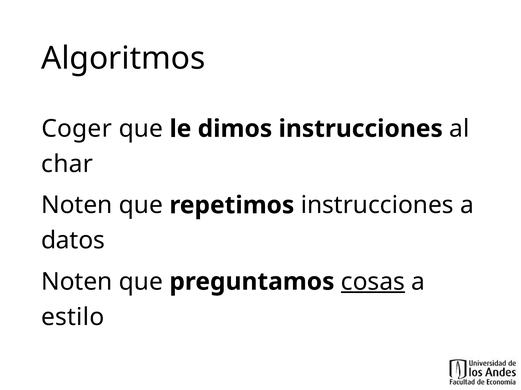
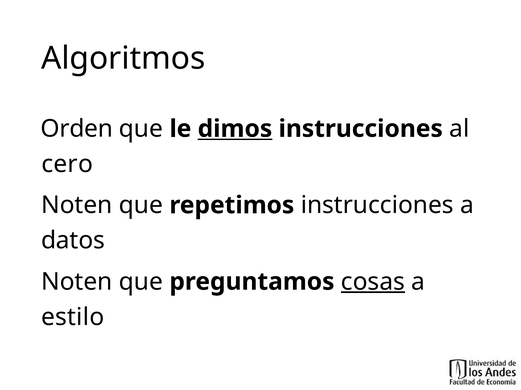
Coger: Coger -> Orden
dimos underline: none -> present
char: char -> cero
